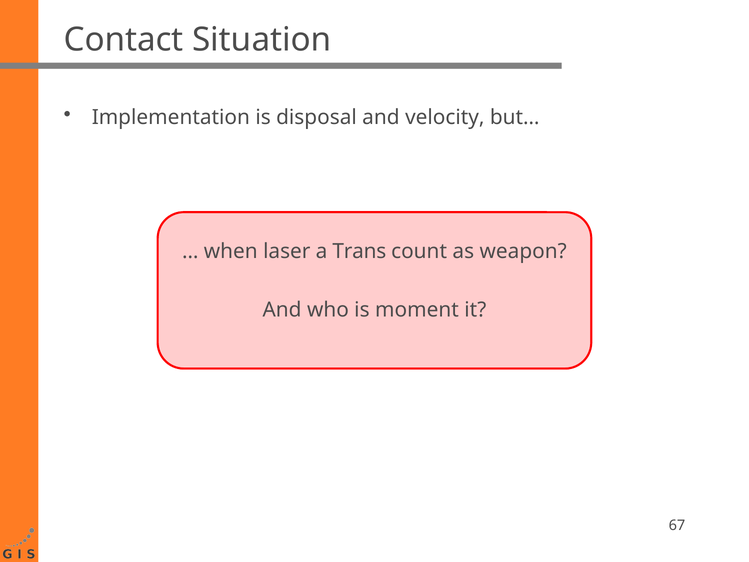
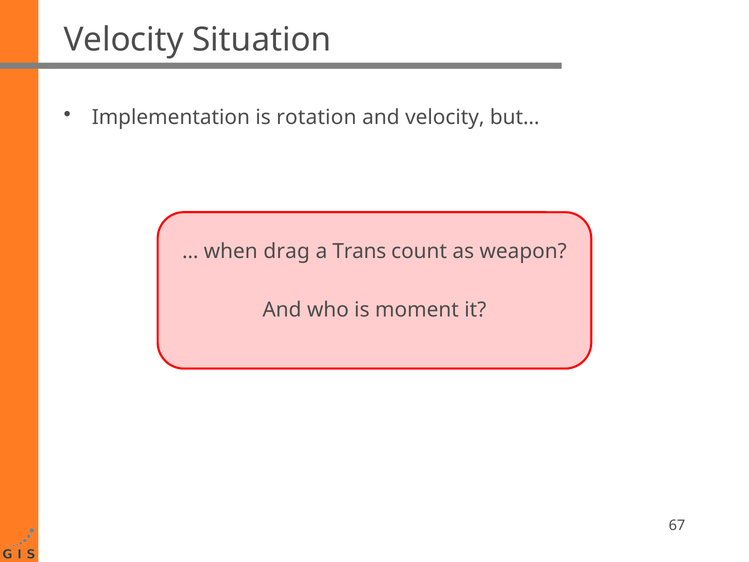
Contact at (124, 40): Contact -> Velocity
disposal: disposal -> rotation
laser: laser -> drag
